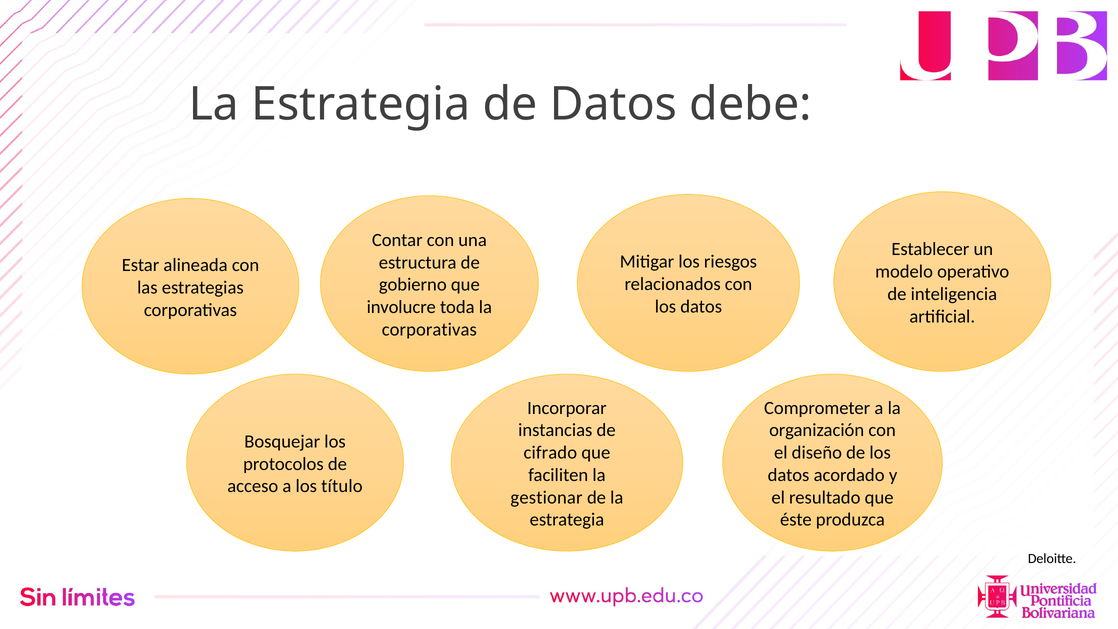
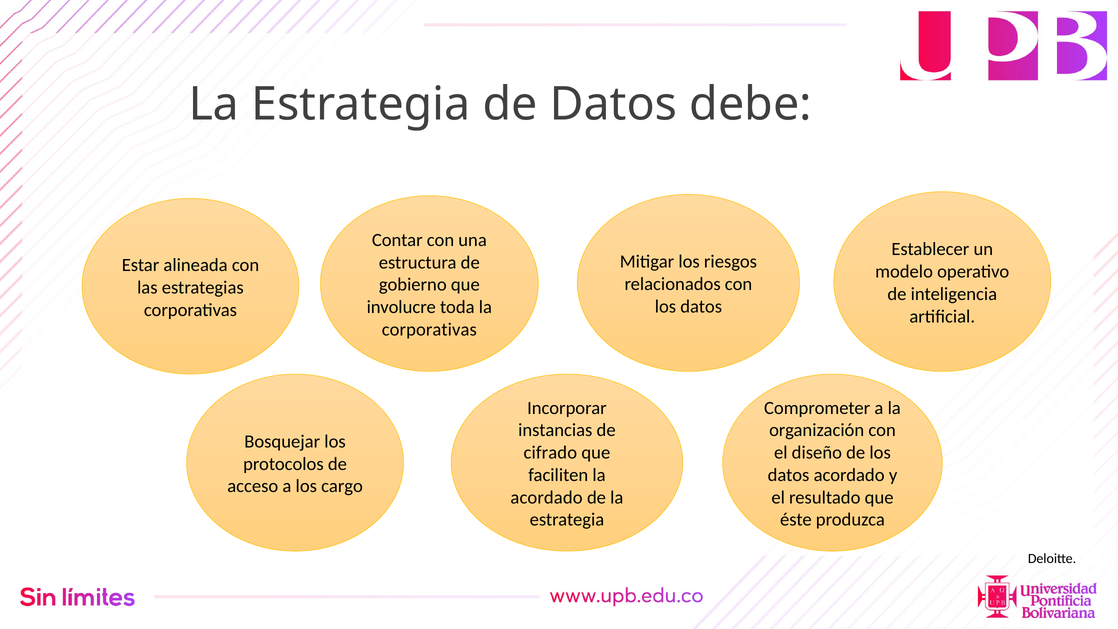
título: título -> cargo
gestionar at (547, 497): gestionar -> acordado
